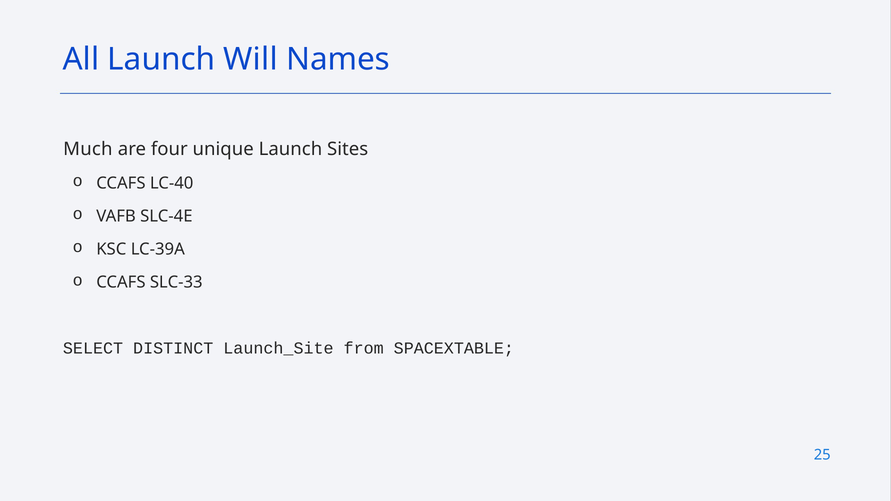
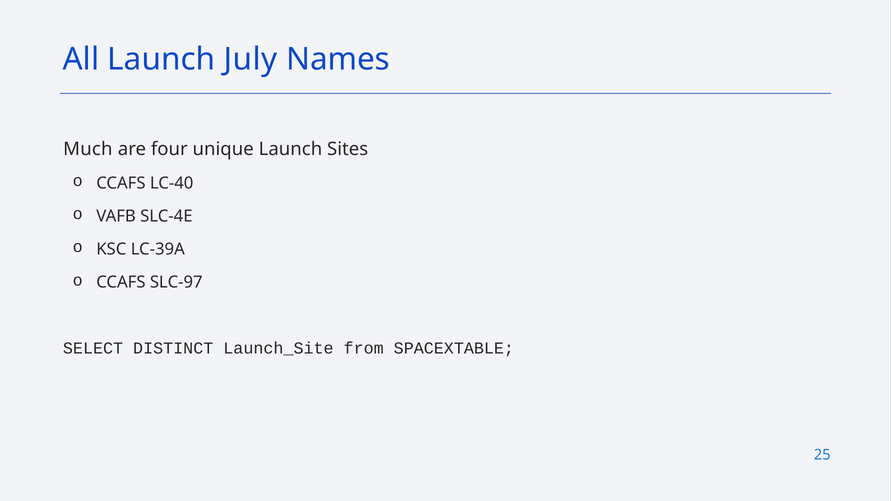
Will: Will -> July
SLC-33: SLC-33 -> SLC-97
